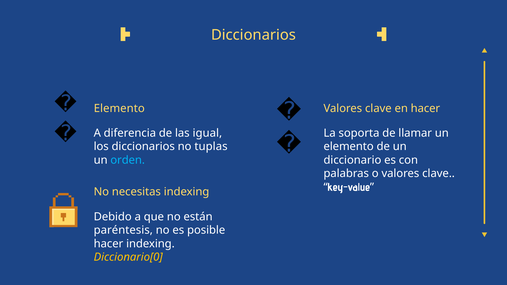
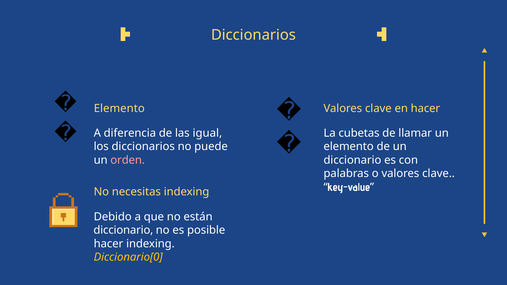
soporta: soporta -> cubetas
tuplas: tuplas -> puede
orden colour: light blue -> pink
paréntesis at (123, 230): paréntesis -> diccionario
